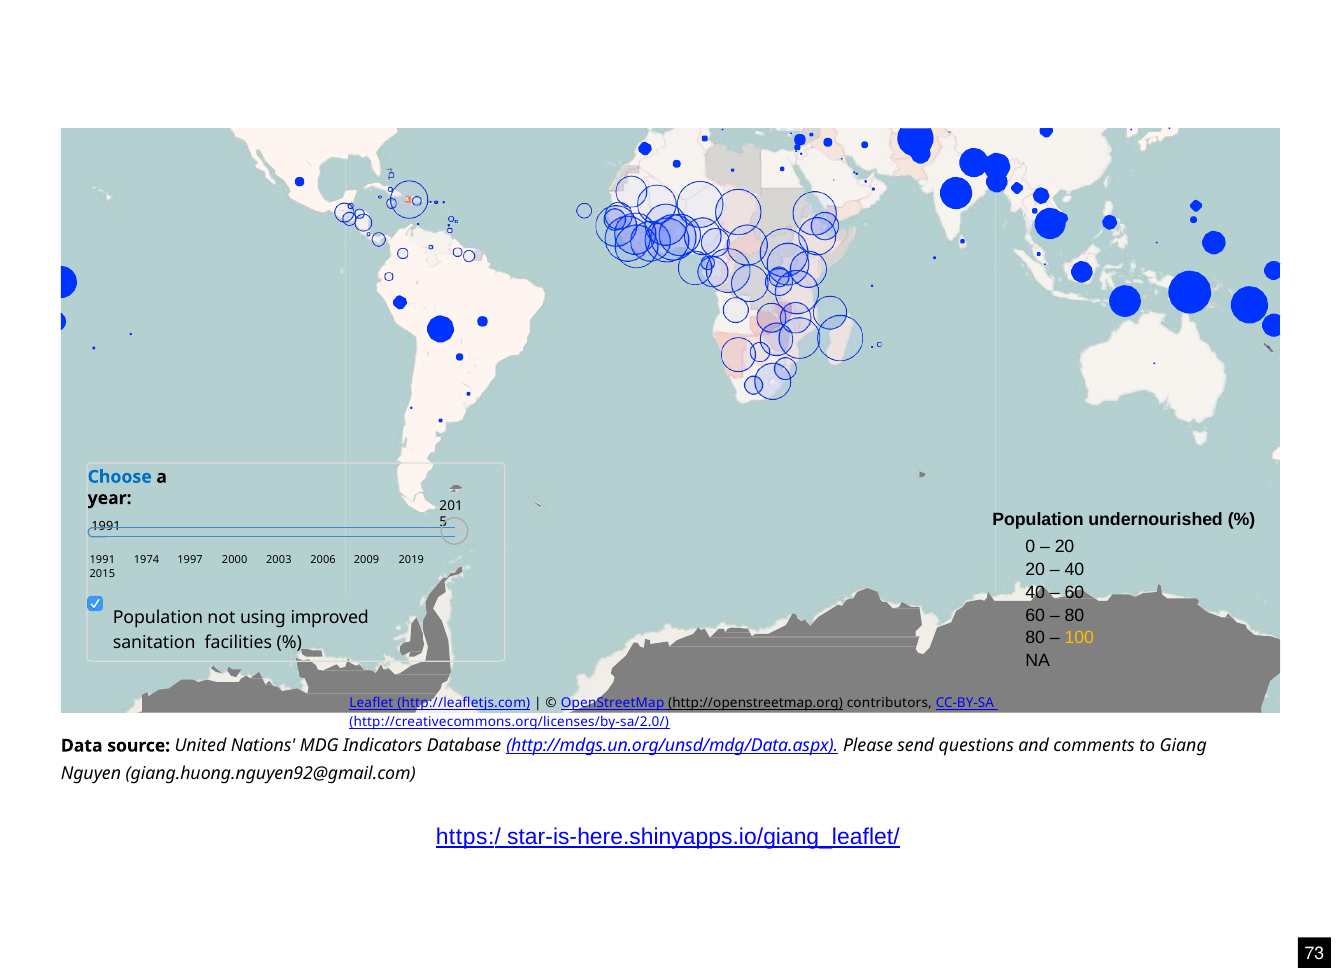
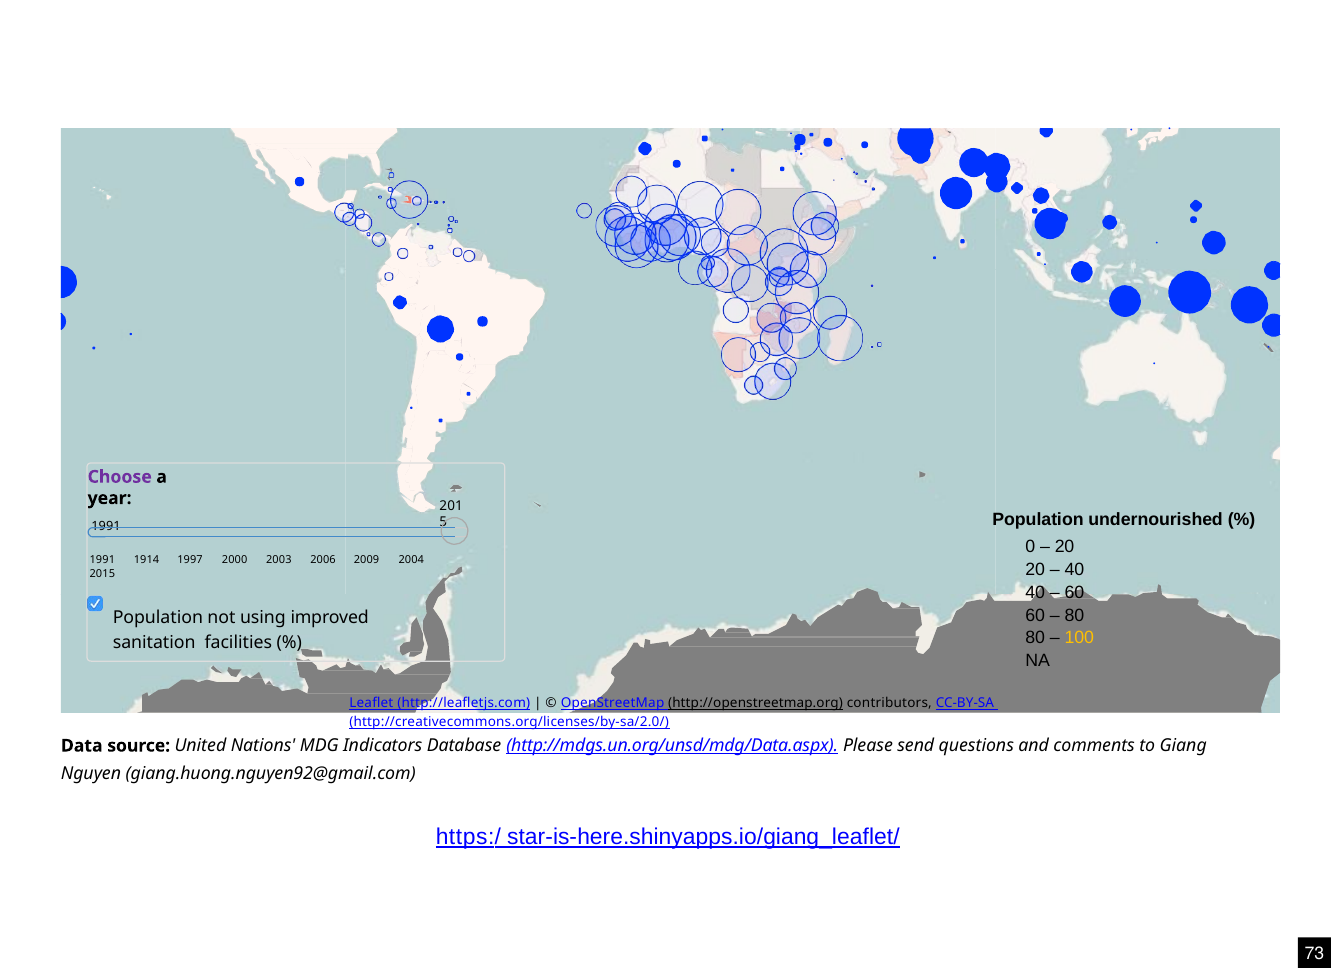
Choose colour: blue -> purple
1974: 1974 -> 1914
2019: 2019 -> 2004
